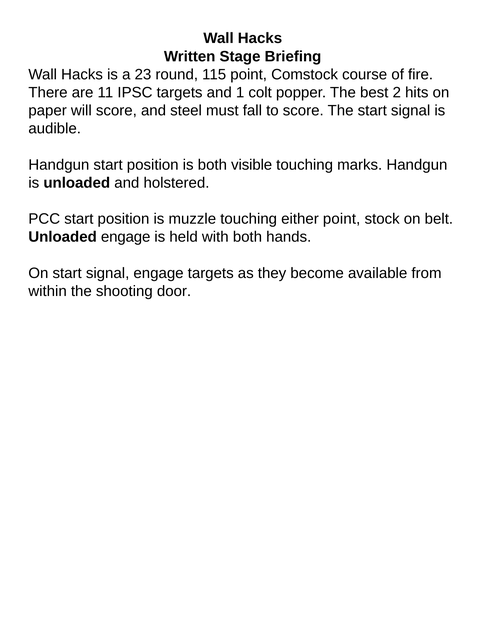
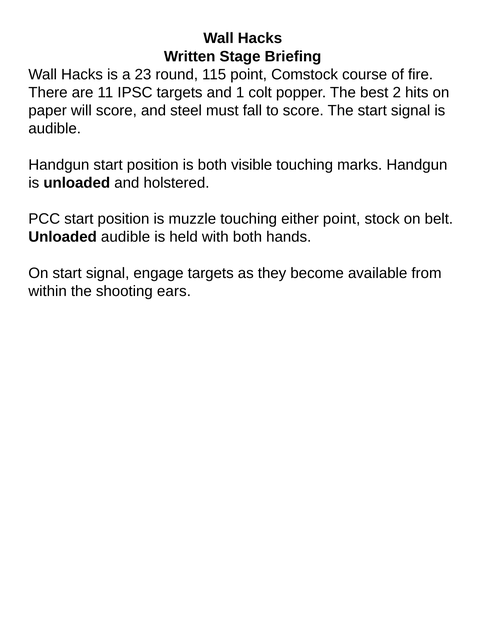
Unloaded engage: engage -> audible
door: door -> ears
